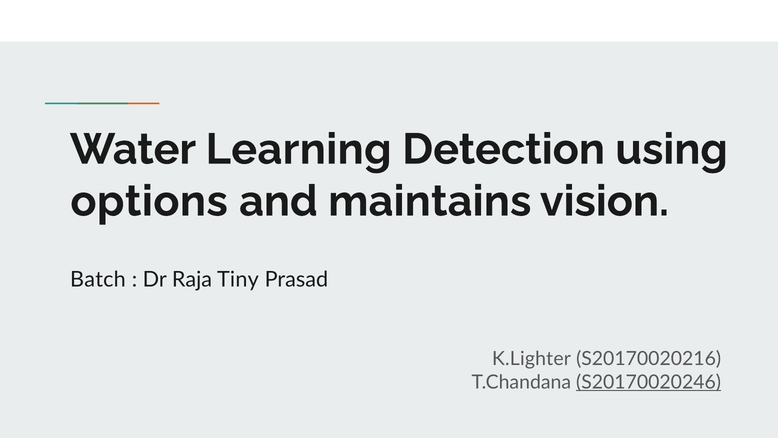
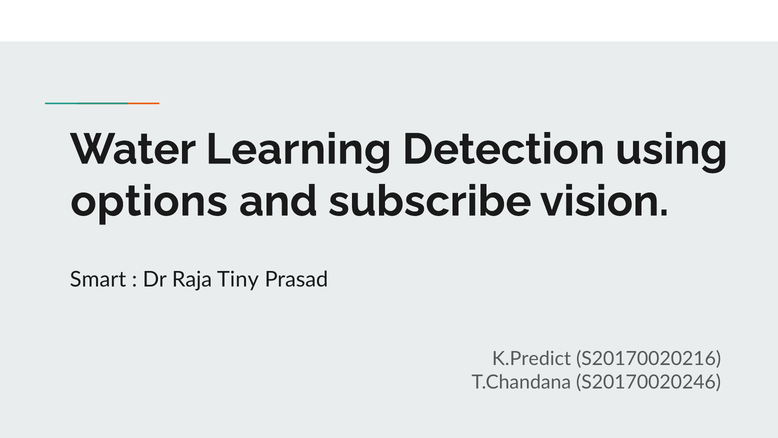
maintains: maintains -> subscribe
Batch: Batch -> Smart
K.Lighter: K.Lighter -> K.Predict
S20170020246 underline: present -> none
